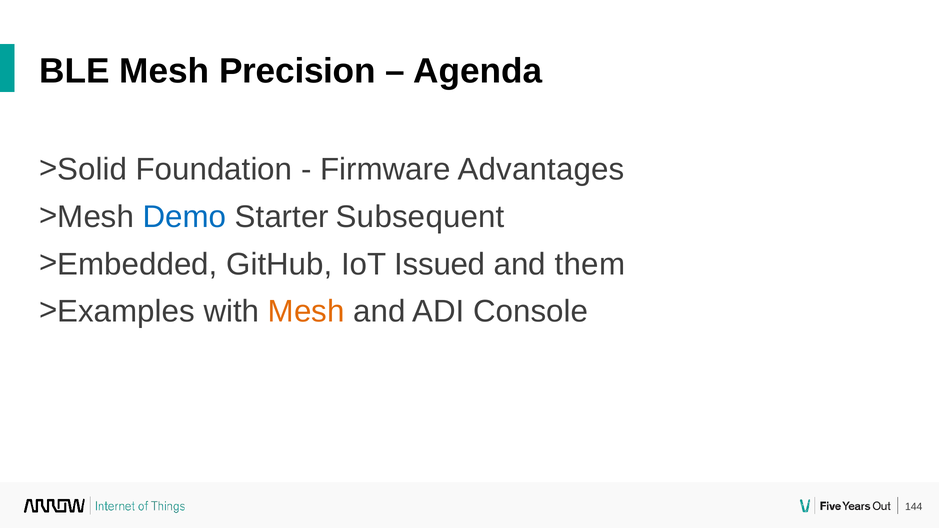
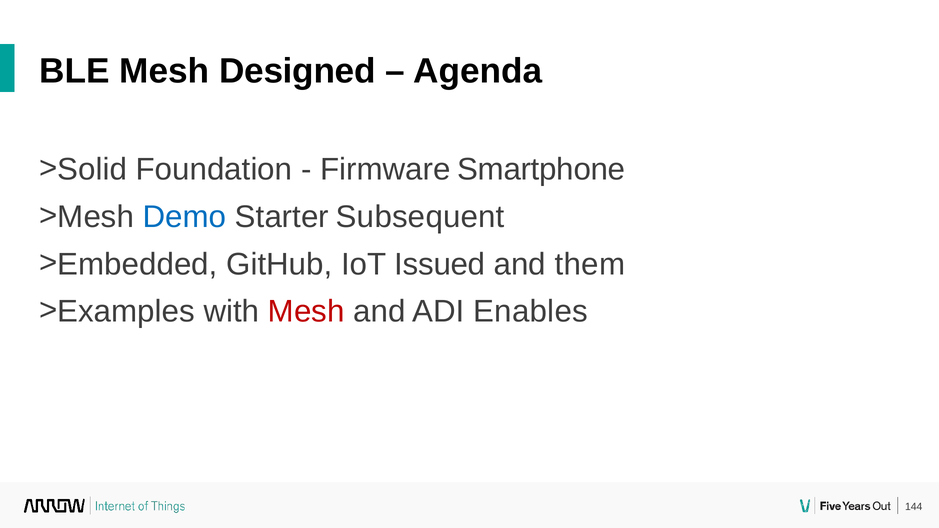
Precision: Precision -> Designed
Advantages: Advantages -> Smartphone
Mesh at (306, 312) colour: orange -> red
Console: Console -> Enables
